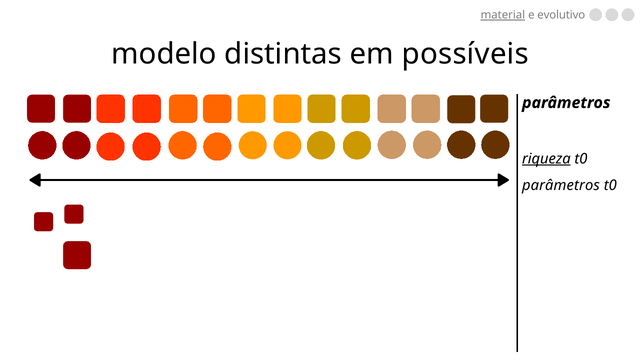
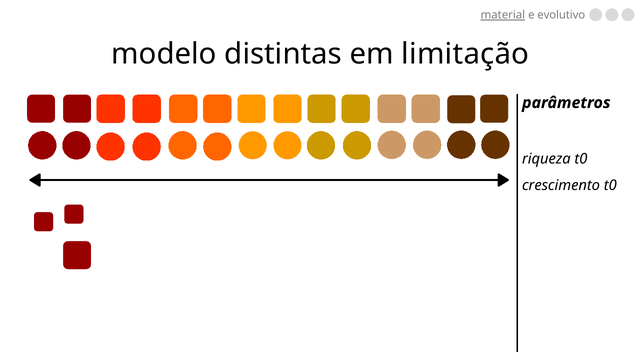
possíveis: possíveis -> limitação
riqueza underline: present -> none
parâmetros at (561, 185): parâmetros -> crescimento
